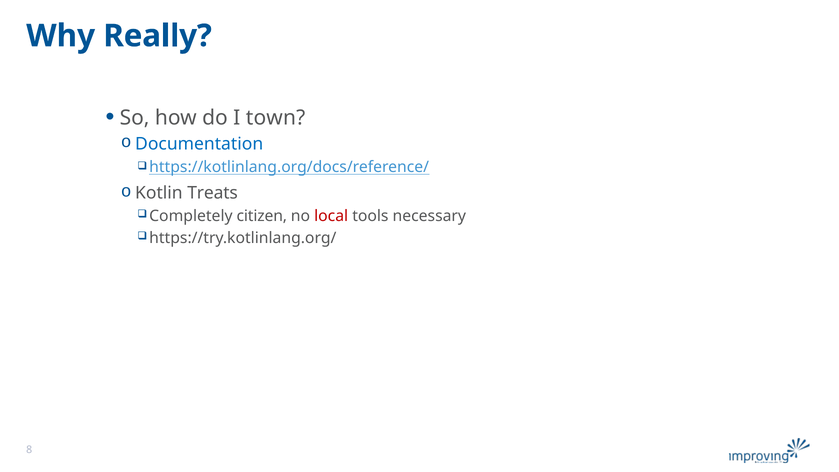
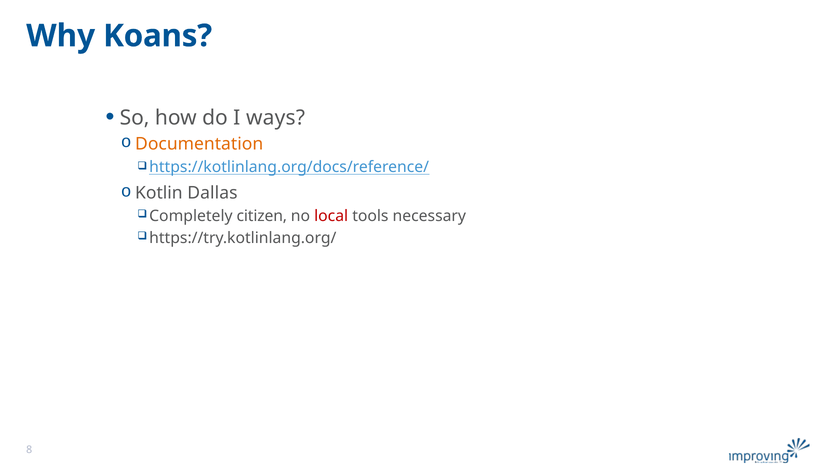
Really: Really -> Koans
town: town -> ways
Documentation colour: blue -> orange
Treats: Treats -> Dallas
